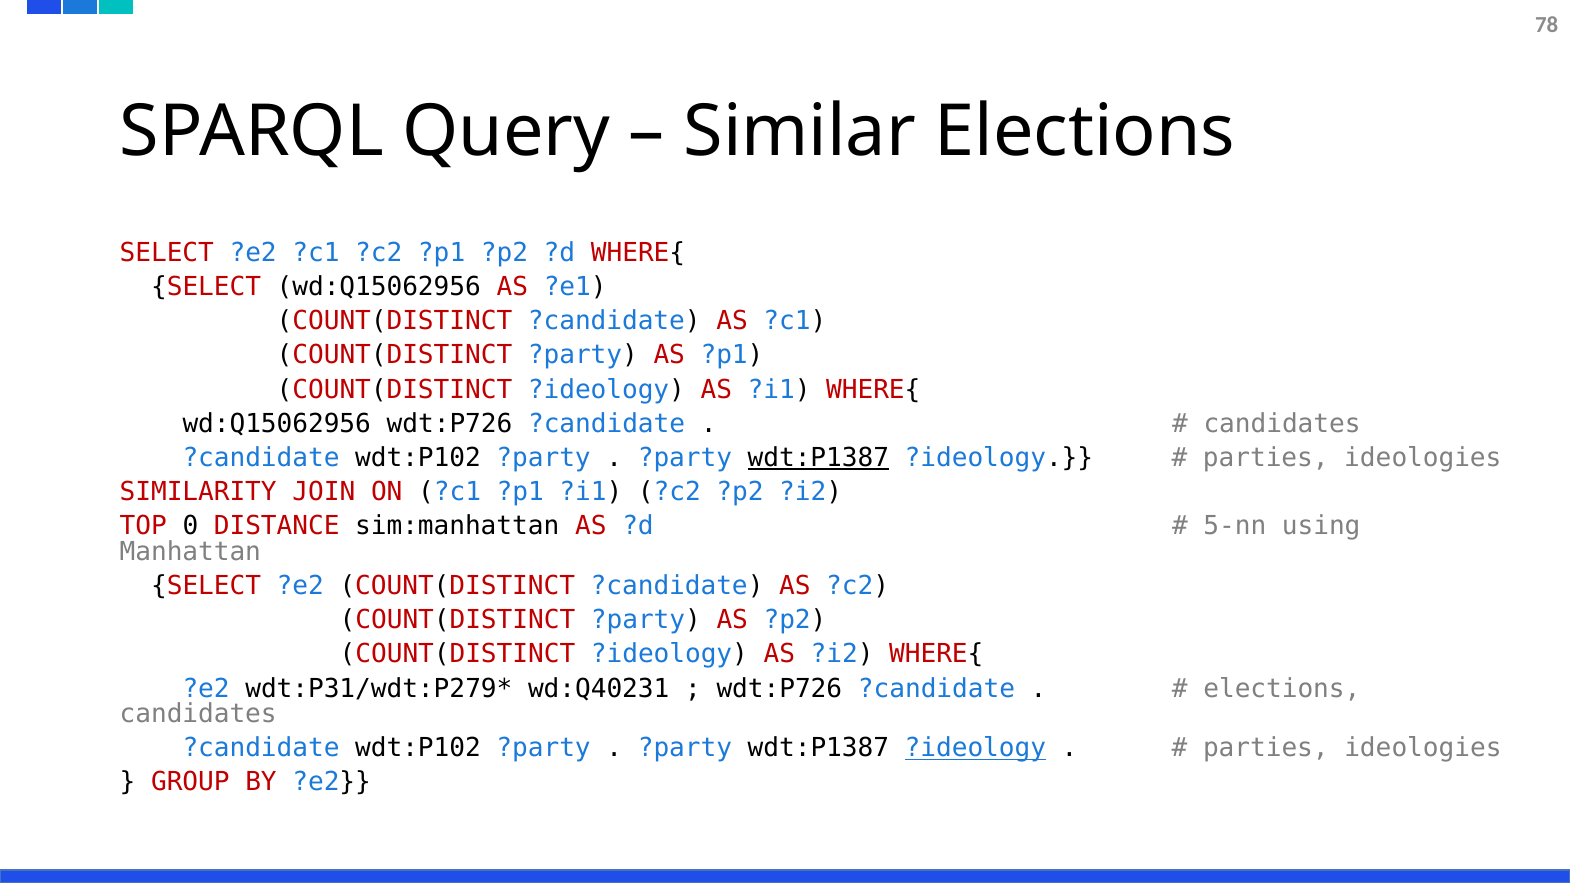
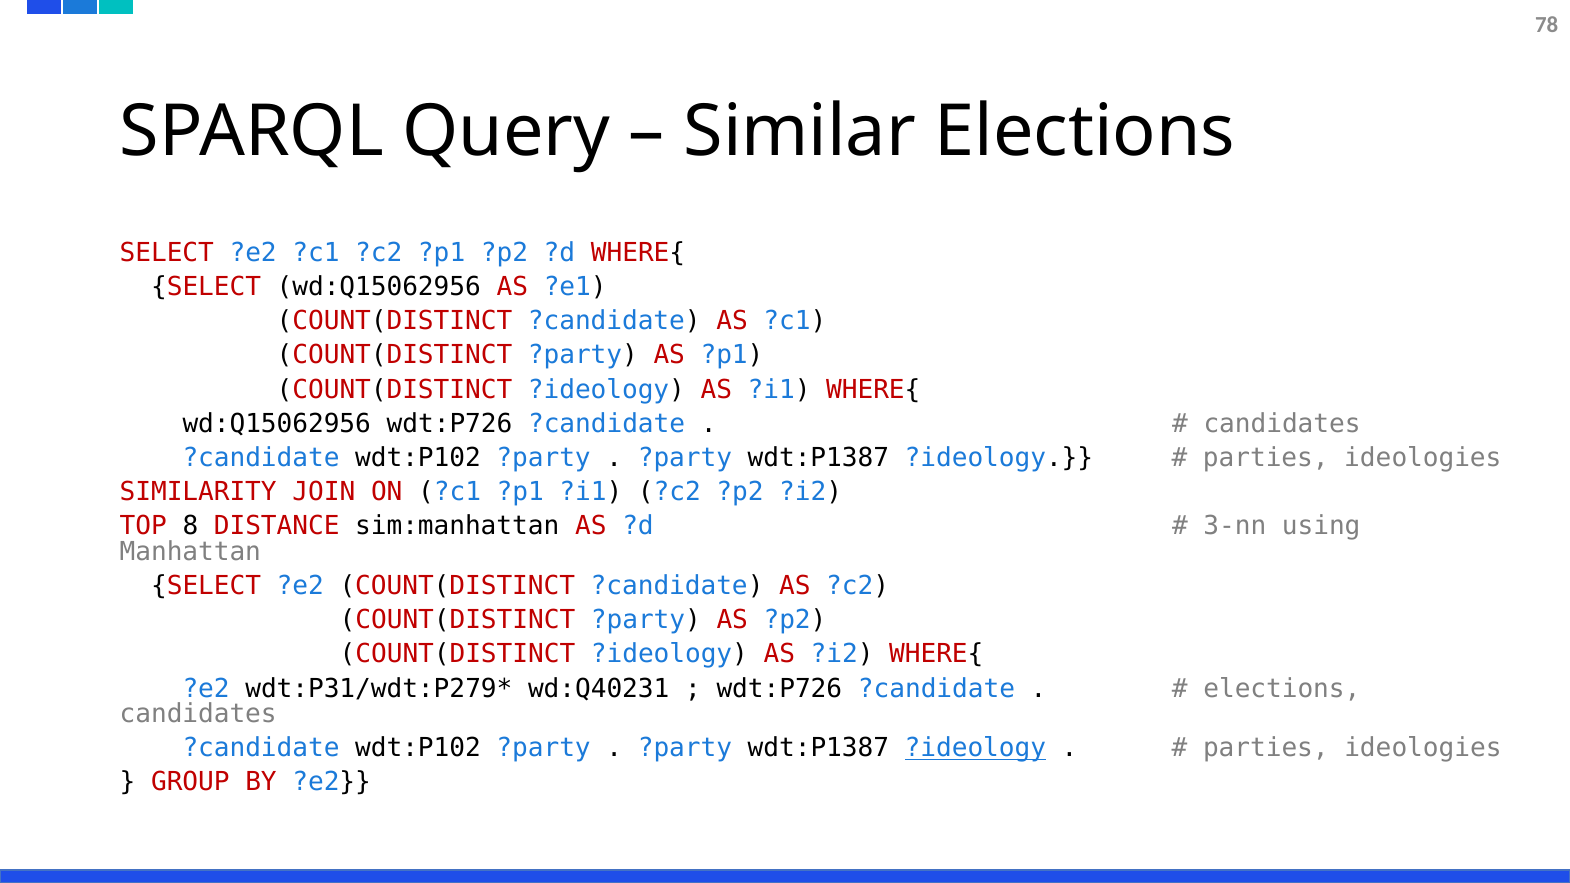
wdt:P1387 at (818, 458) underline: present -> none
0: 0 -> 8
5-nn: 5-nn -> 3-nn
